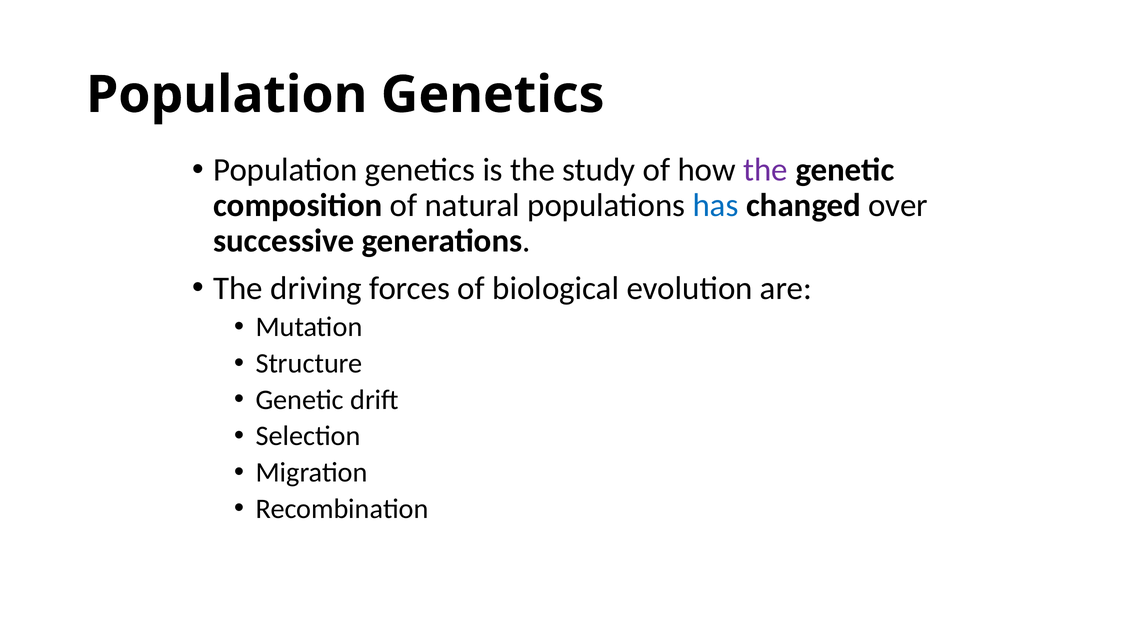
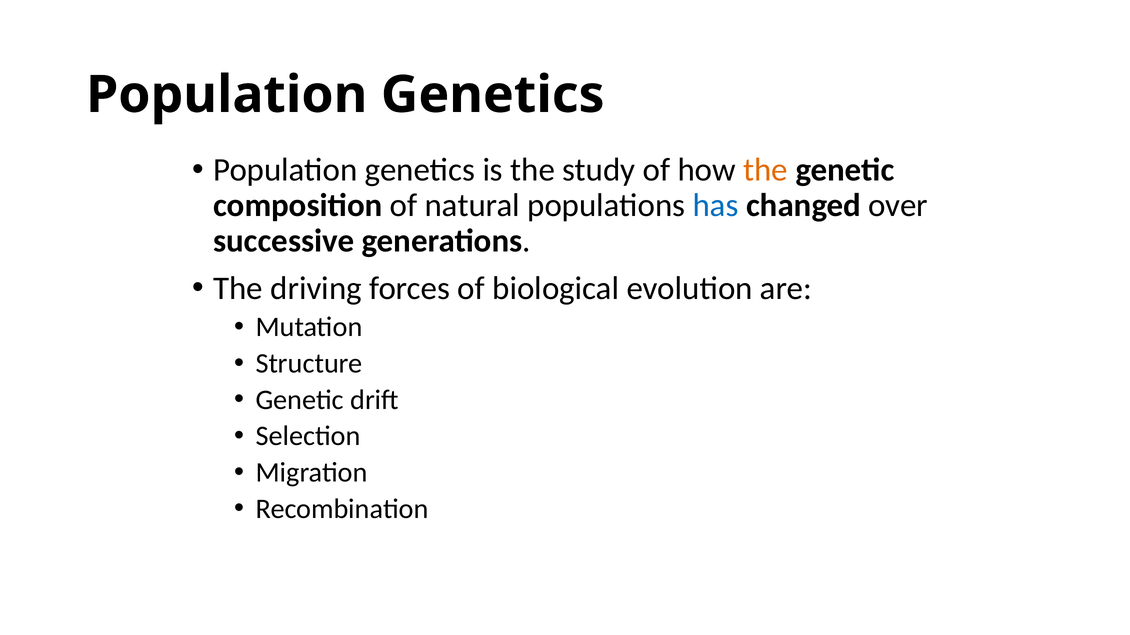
the at (765, 170) colour: purple -> orange
